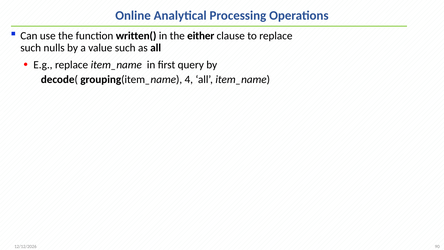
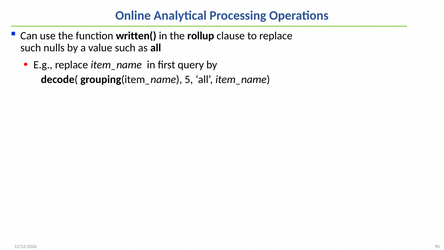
either: either -> rollup
4: 4 -> 5
